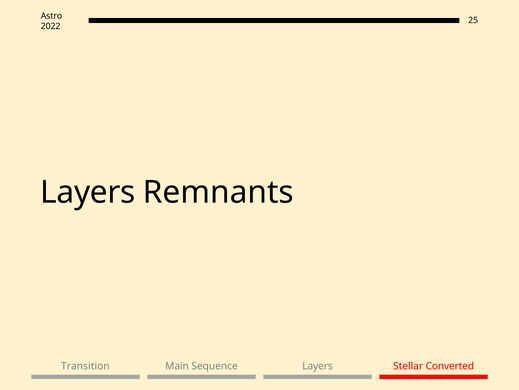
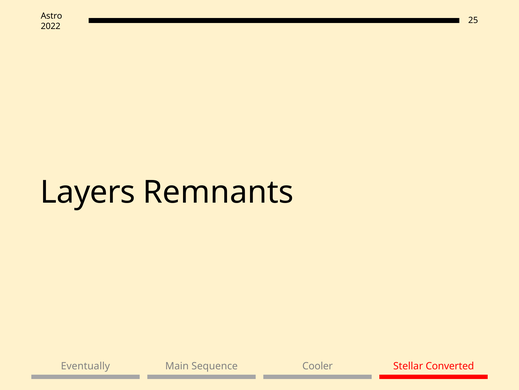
Transition: Transition -> Eventually
Sequence Layers: Layers -> Cooler
